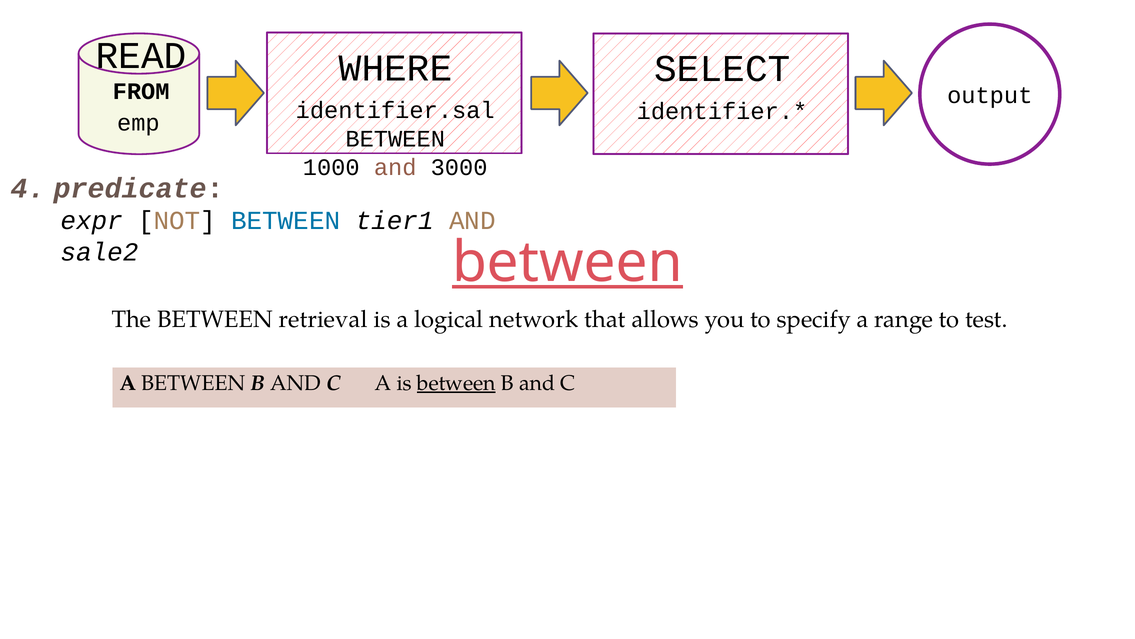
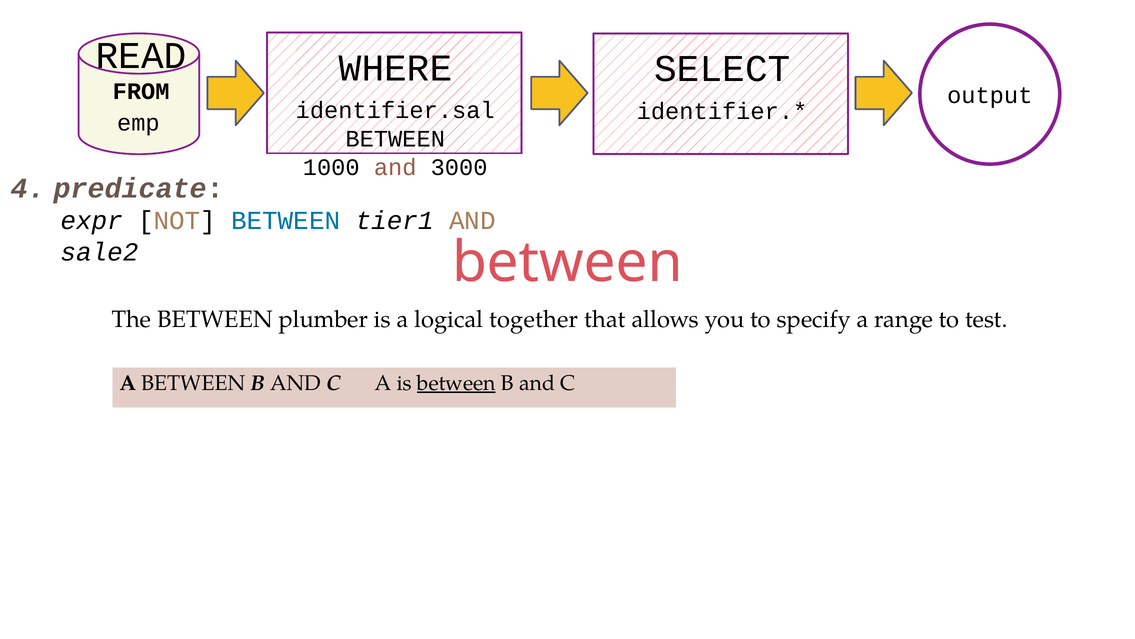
between at (567, 262) underline: present -> none
retrieval: retrieval -> plumber
network: network -> together
